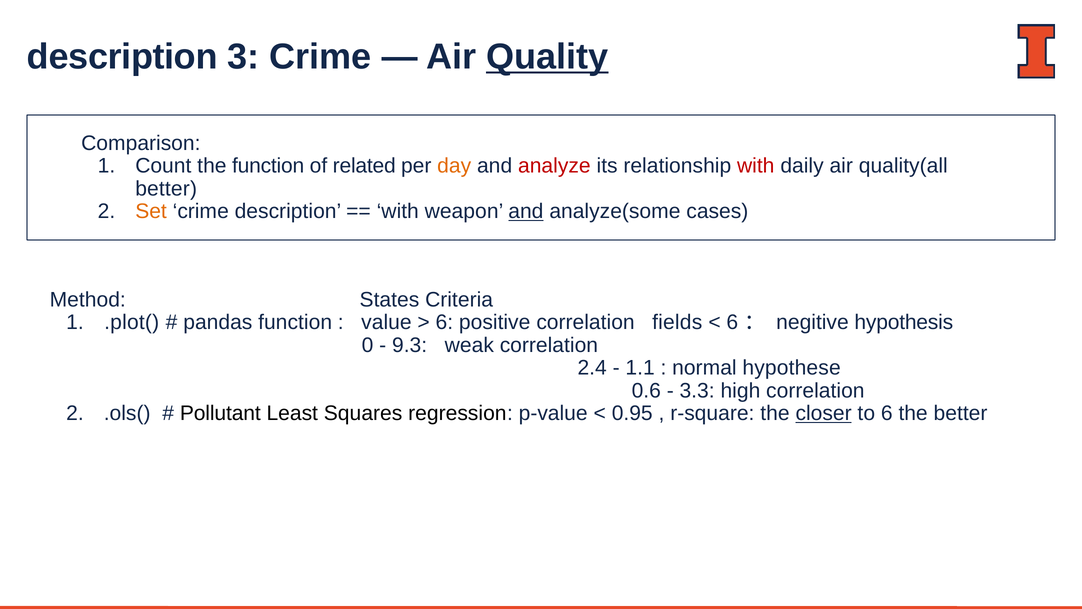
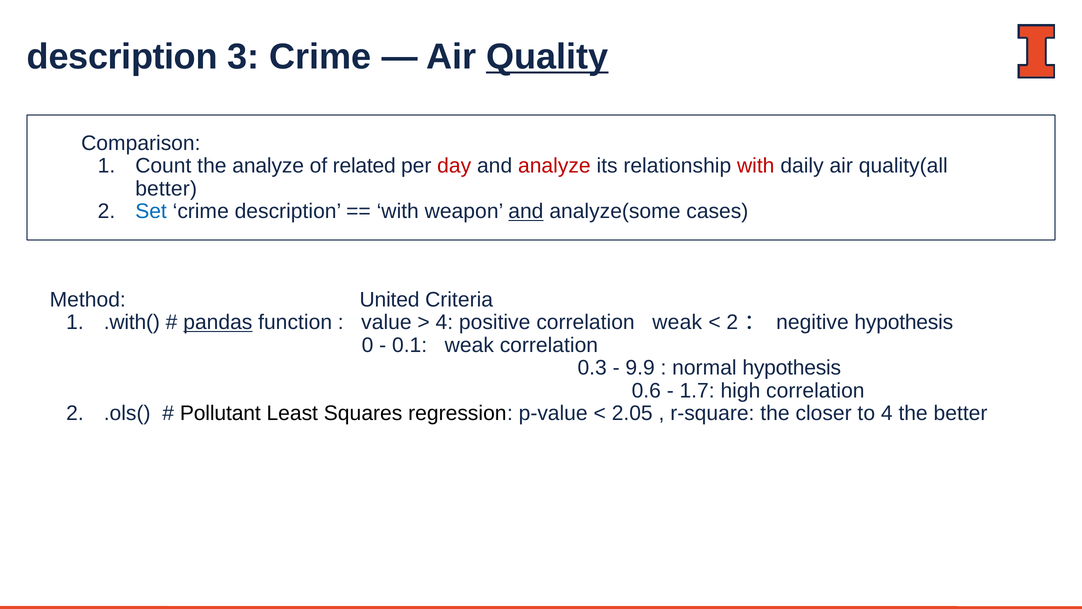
the function: function -> analyze
day colour: orange -> red
Set colour: orange -> blue
States: States -> United
.plot(: .plot( -> .with(
pandas underline: none -> present
6 at (444, 322): 6 -> 4
correlation fields: fields -> weak
6 at (732, 322): 6 -> 2
9.3: 9.3 -> 0.1
2.4: 2.4 -> 0.3
1.1: 1.1 -> 9.9
normal hypothese: hypothese -> hypothesis
3.3: 3.3 -> 1.7
0.95: 0.95 -> 2.05
closer underline: present -> none
to 6: 6 -> 4
